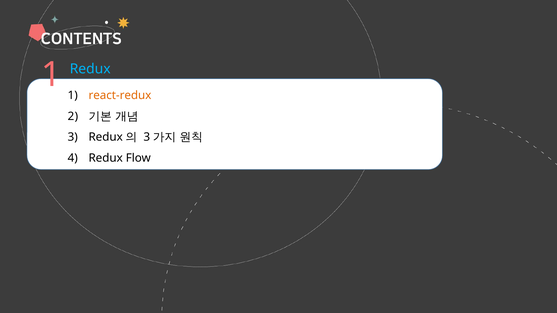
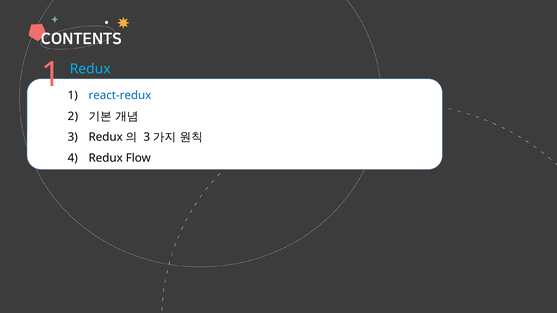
react-redux colour: orange -> blue
